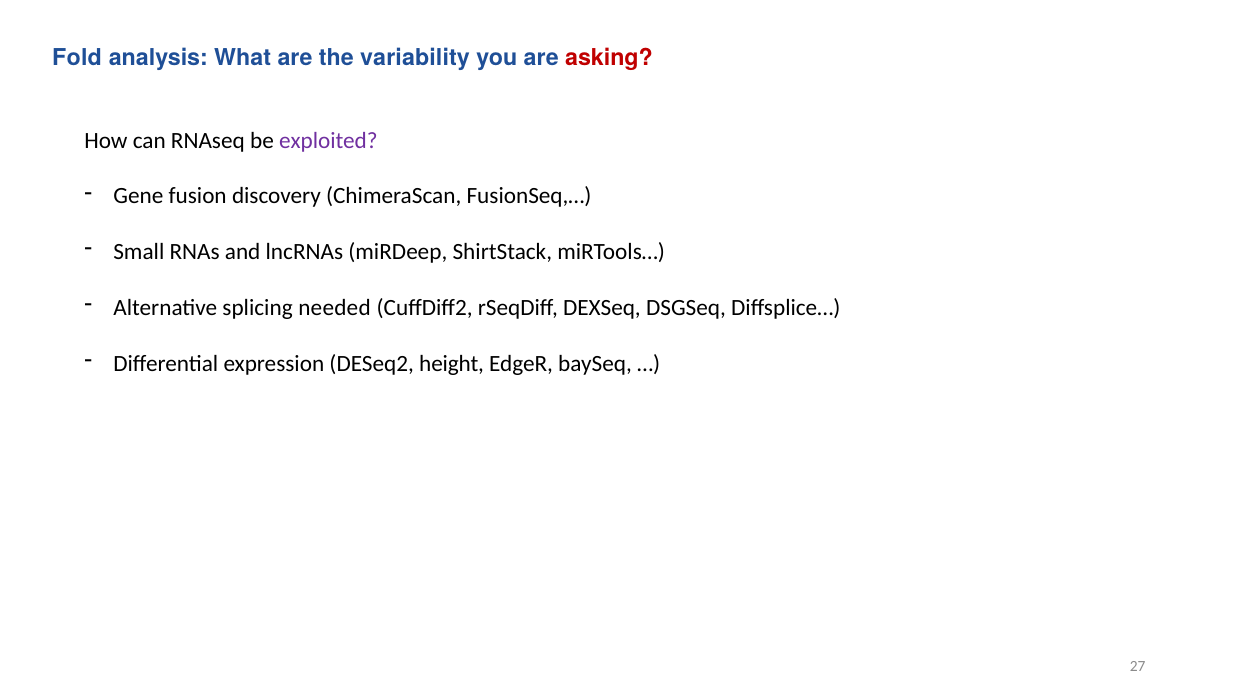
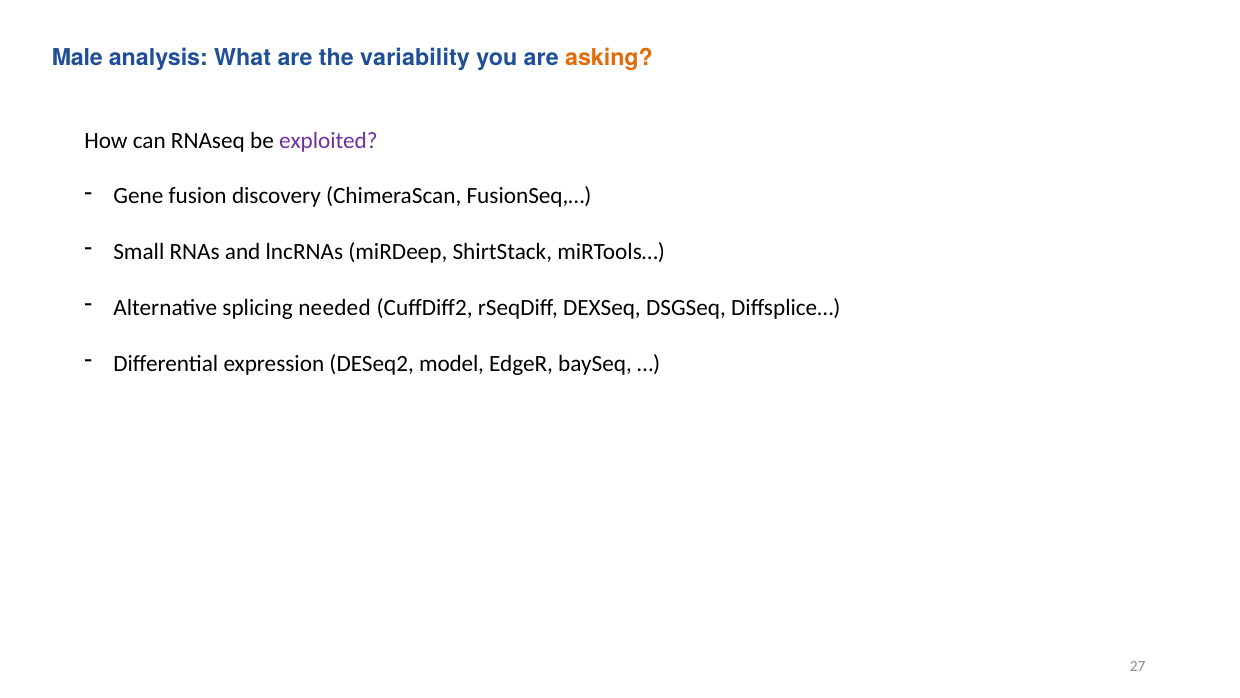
Fold: Fold -> Male
asking colour: red -> orange
height: height -> model
